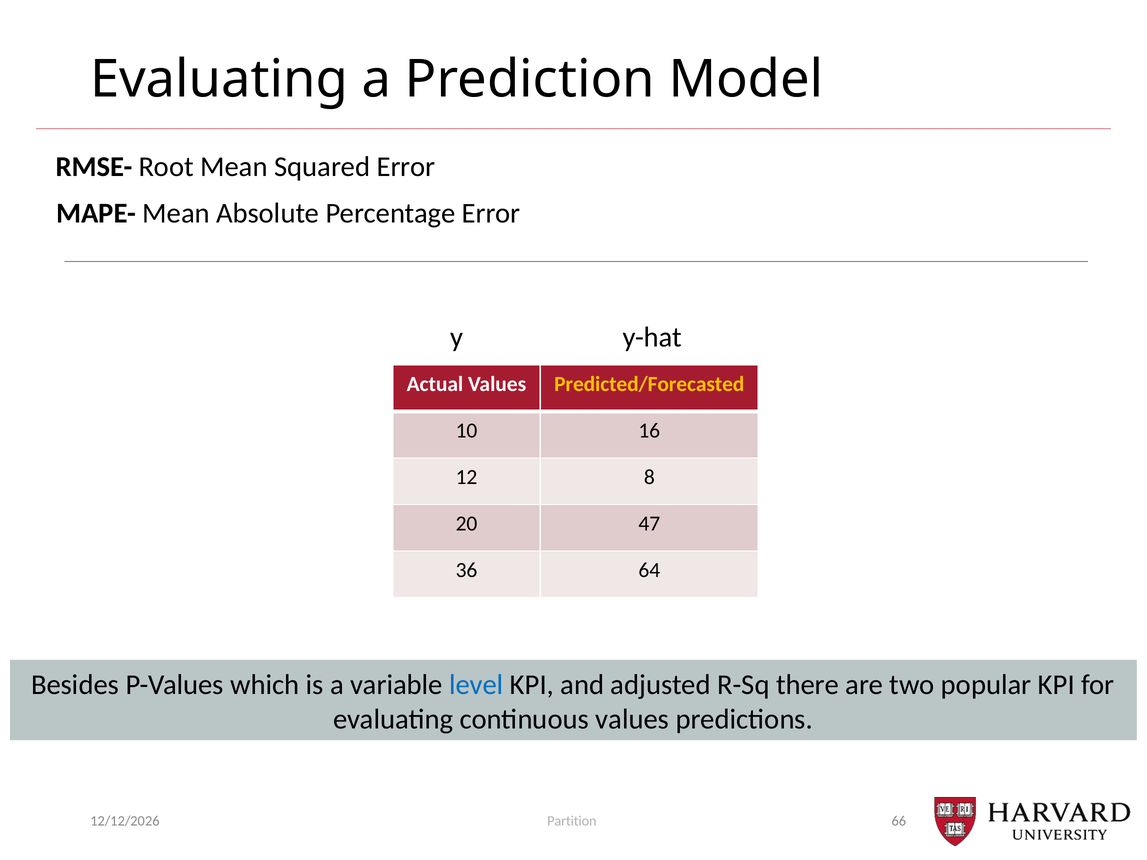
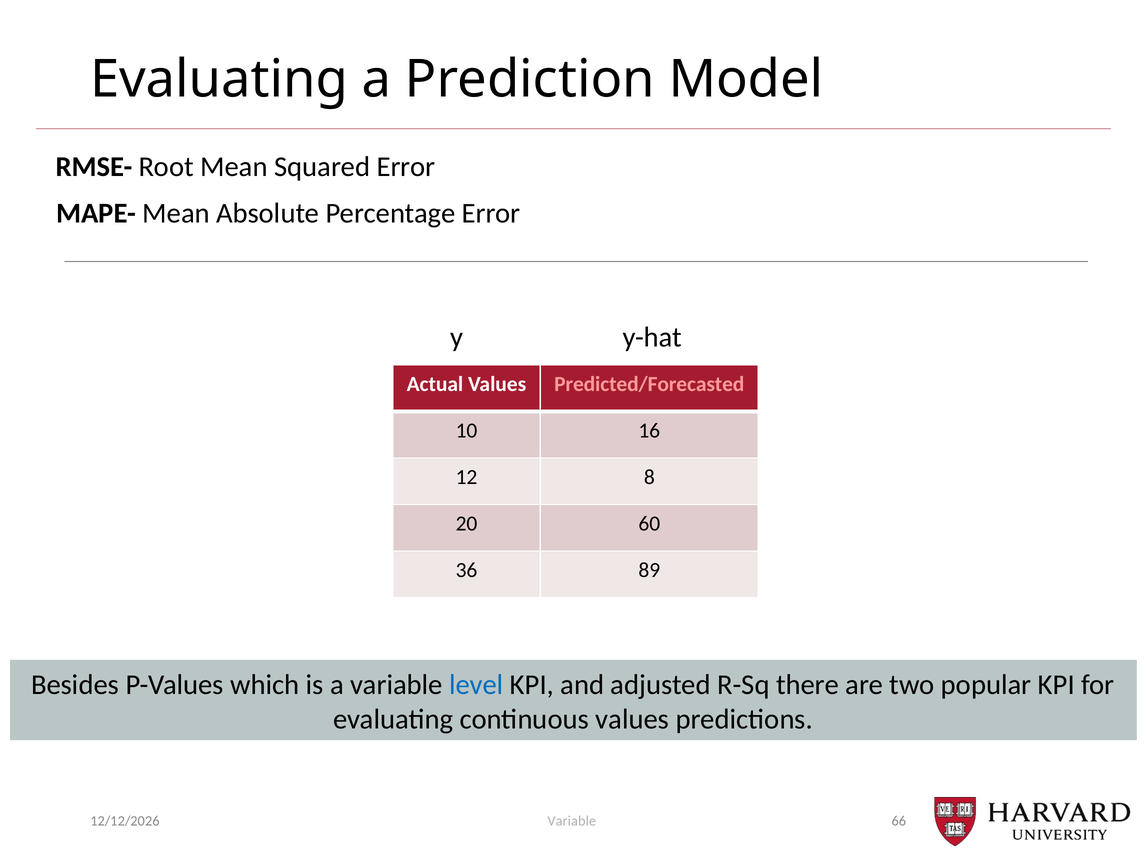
Predicted/Forecasted colour: yellow -> pink
47: 47 -> 60
64: 64 -> 89
Partition at (572, 821): Partition -> Variable
